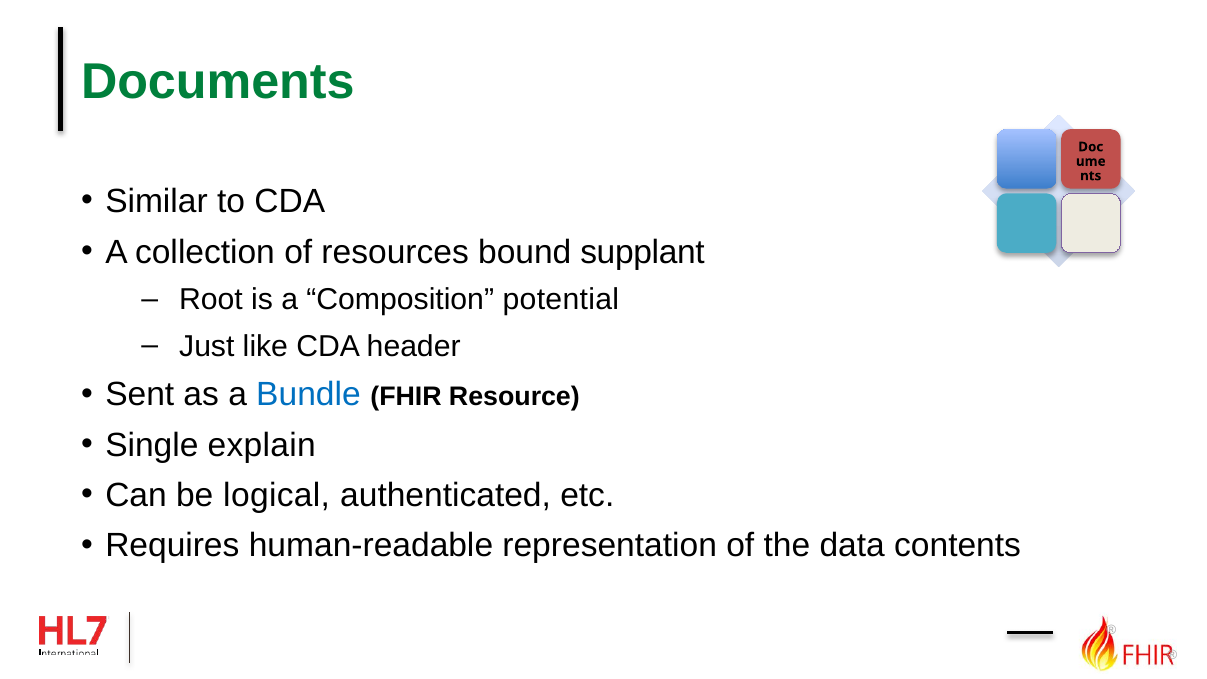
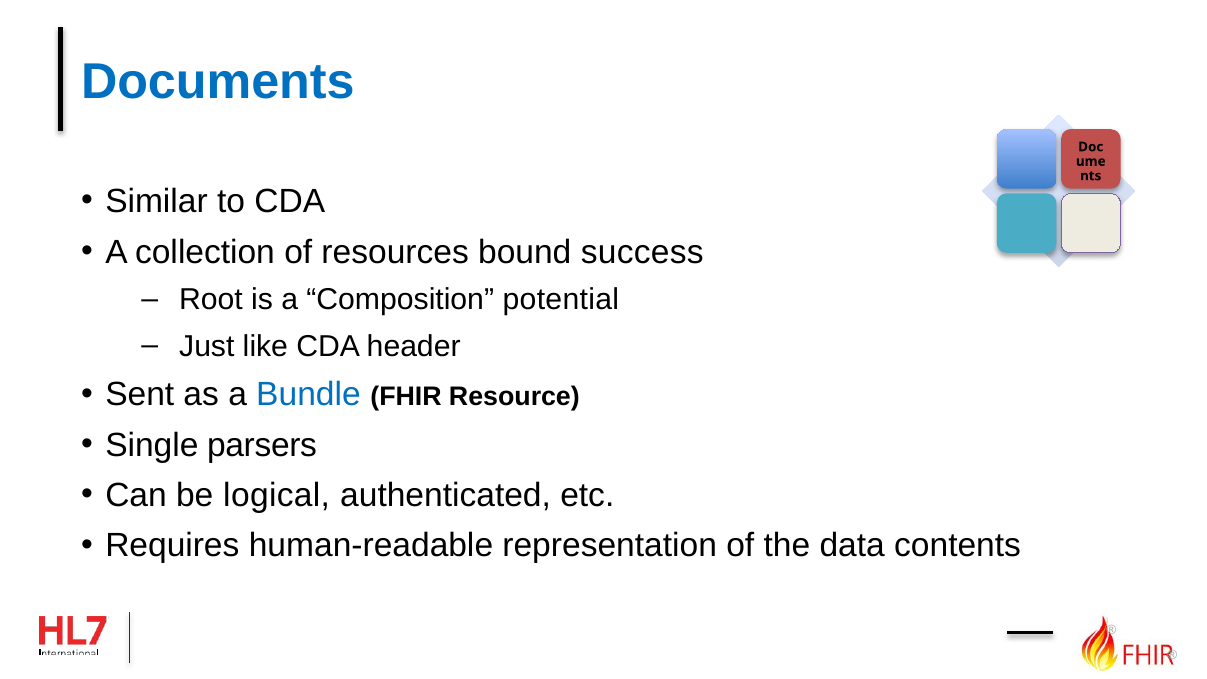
Documents colour: green -> blue
supplant: supplant -> success
explain: explain -> parsers
